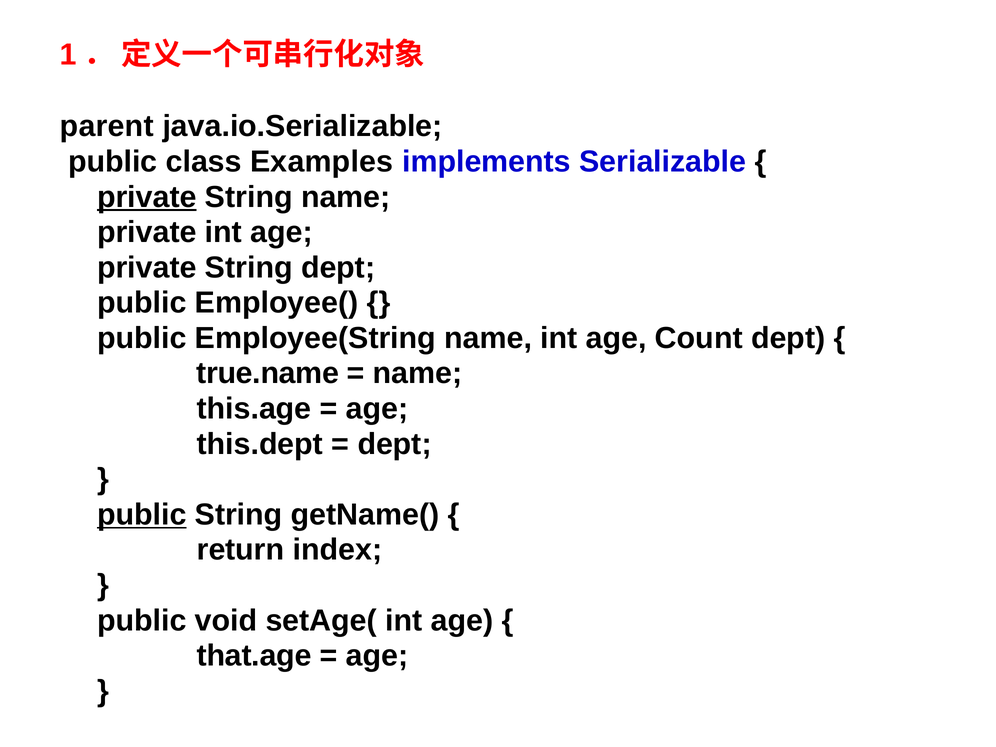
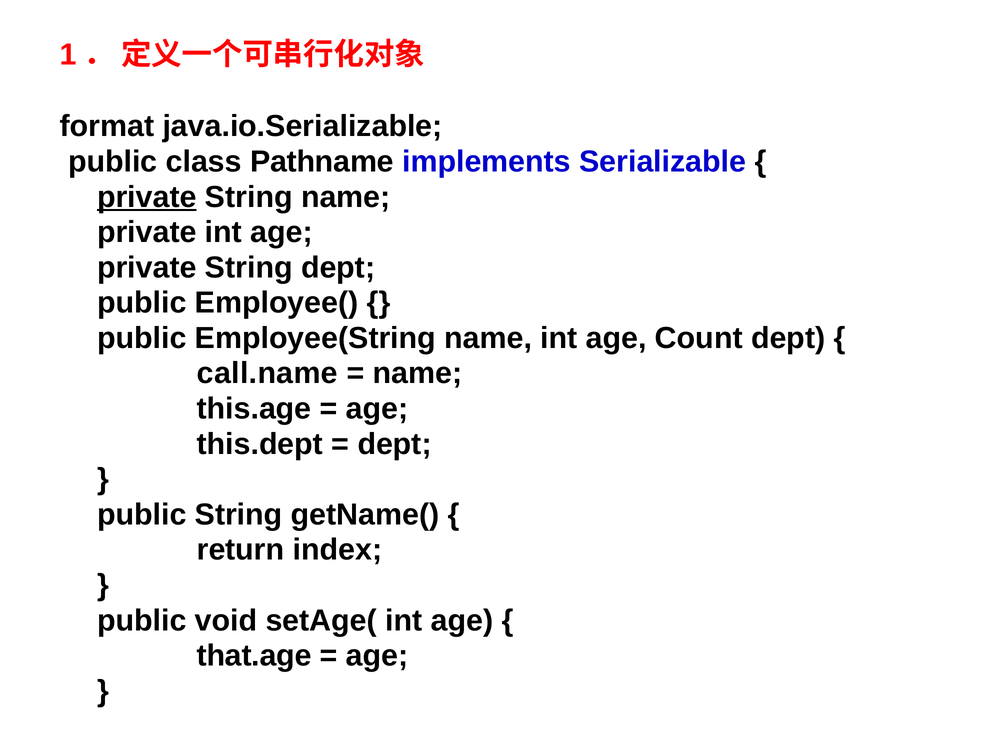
parent: parent -> format
Examples: Examples -> Pathname
true.name: true.name -> call.name
public at (142, 515) underline: present -> none
